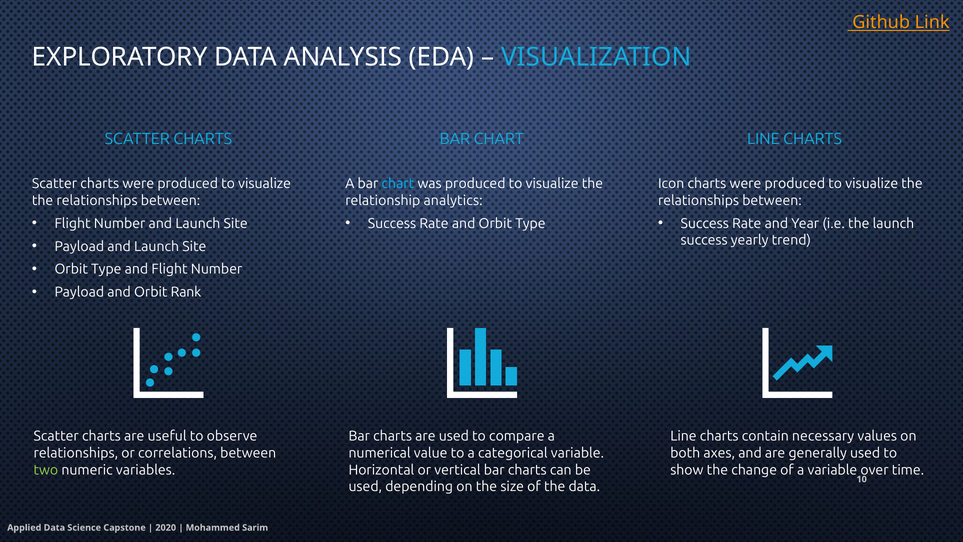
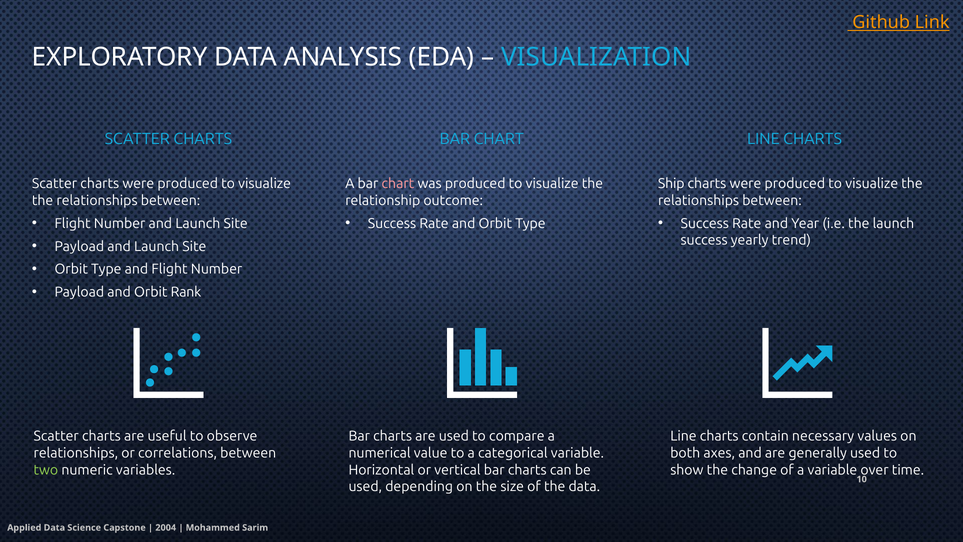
chart at (398, 184) colour: light blue -> pink
Icon: Icon -> Ship
analytics: analytics -> outcome
2020: 2020 -> 2004
